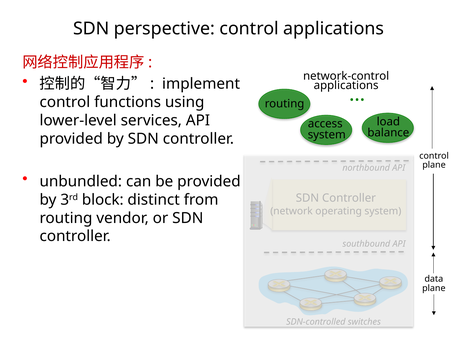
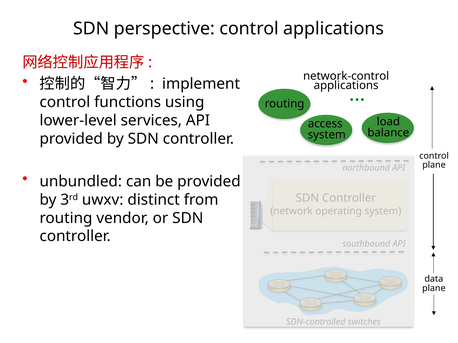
block: block -> uwxv
